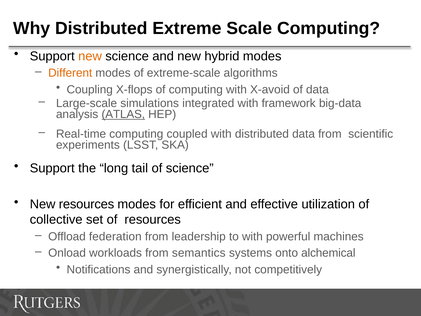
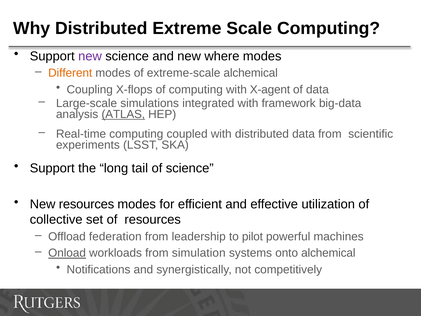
new at (90, 56) colour: orange -> purple
hybrid: hybrid -> where
extreme-scale algorithms: algorithms -> alchemical
X-avoid: X-avoid -> X-agent
to with: with -> pilot
Onload underline: none -> present
semantics: semantics -> simulation
